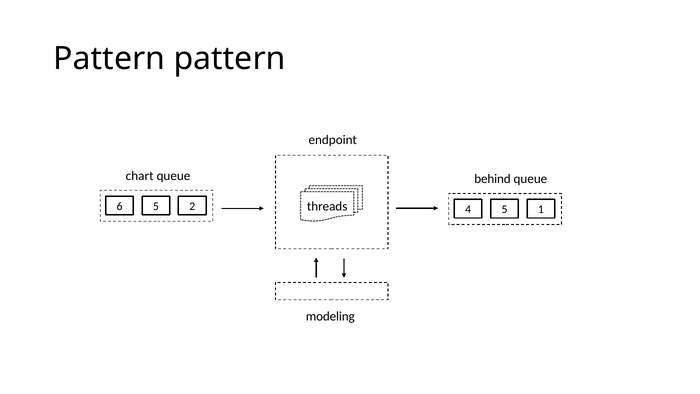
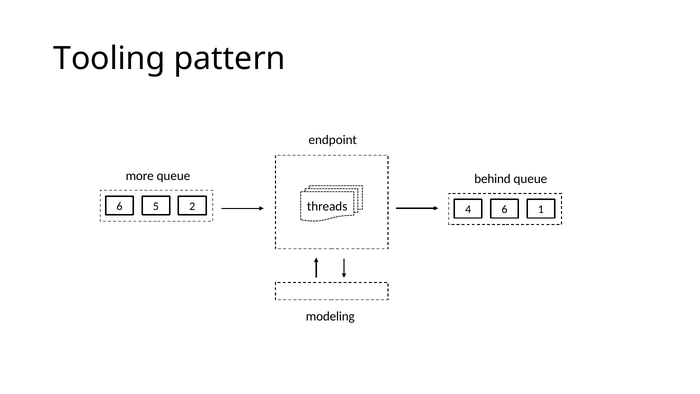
Pattern at (109, 59): Pattern -> Tooling
chart: chart -> more
4 5: 5 -> 6
